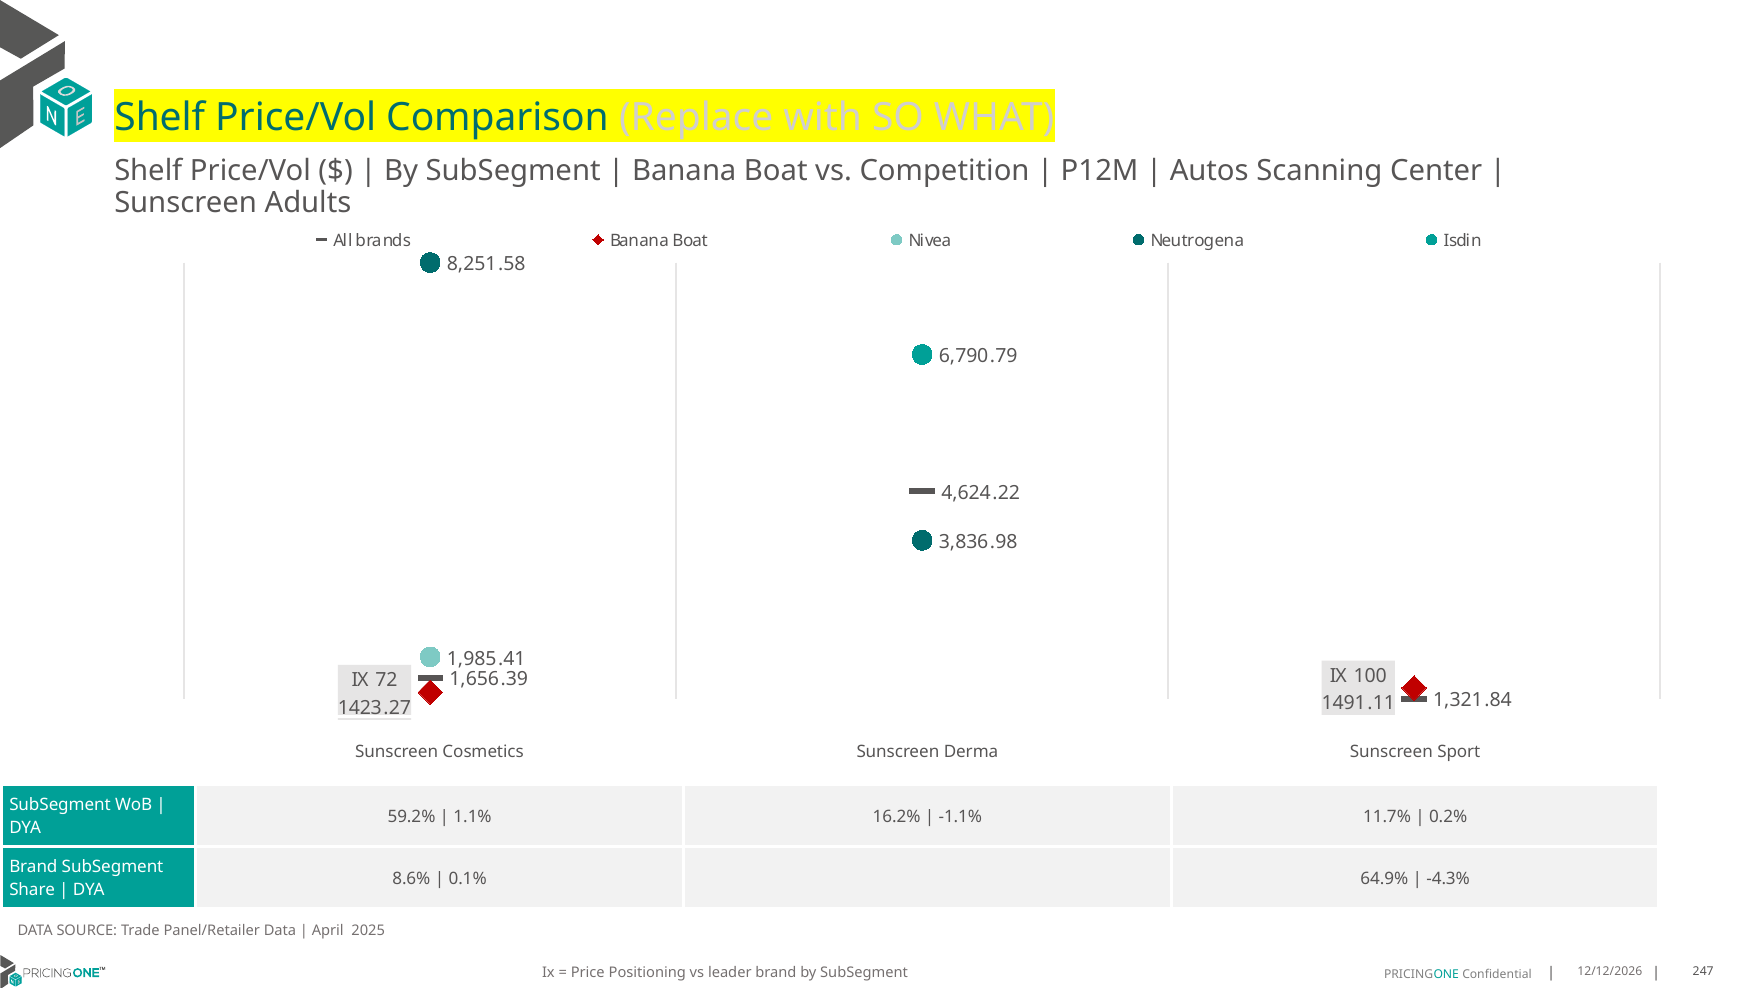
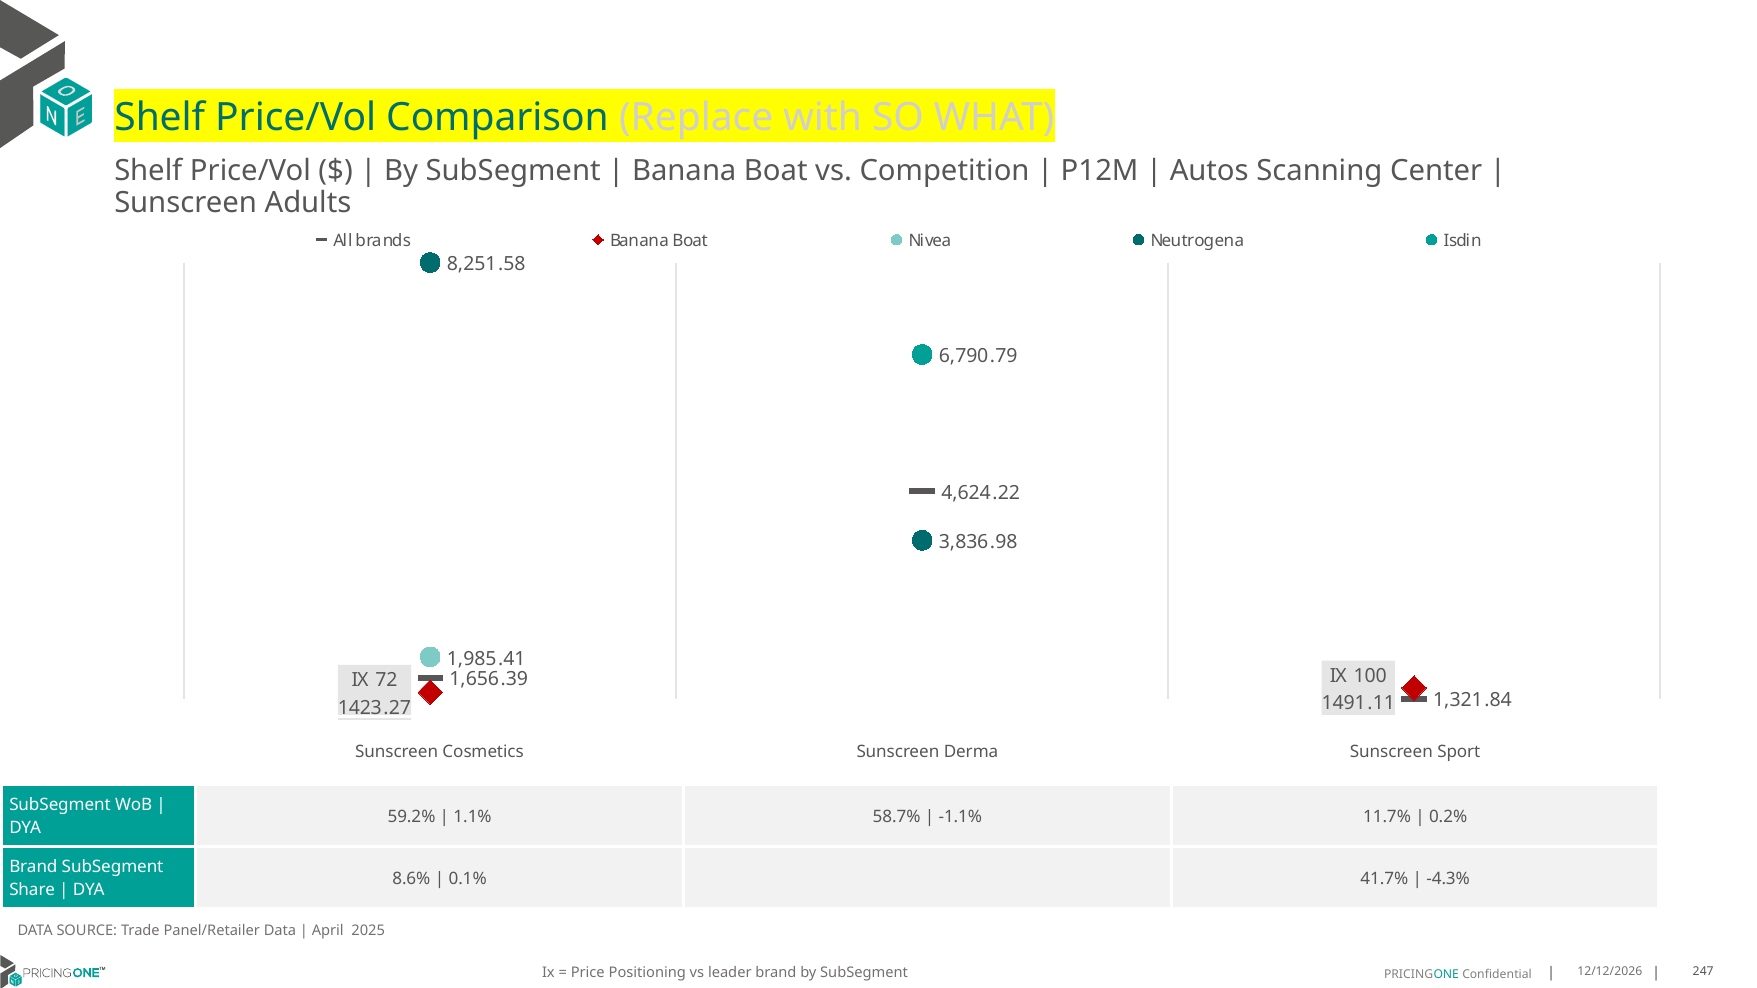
16.2%: 16.2% -> 58.7%
64.9%: 64.9% -> 41.7%
